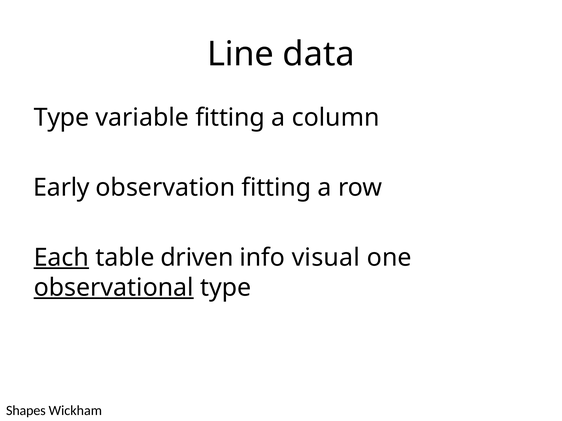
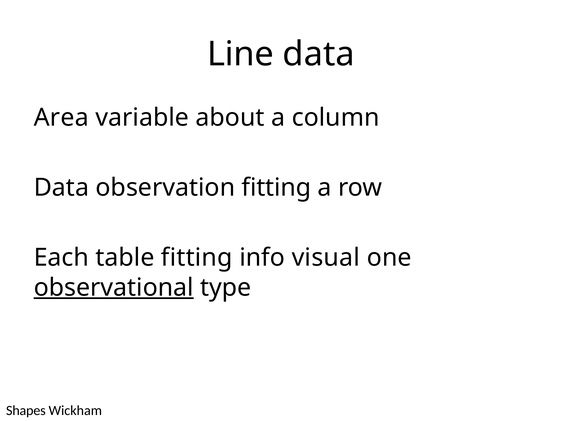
Type at (61, 118): Type -> Area
variable fitting: fitting -> about
Early at (61, 188): Early -> Data
Each underline: present -> none
table driven: driven -> fitting
